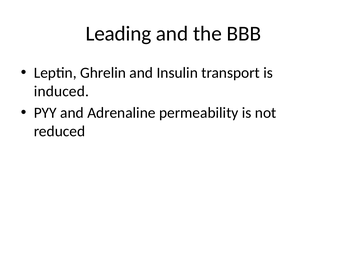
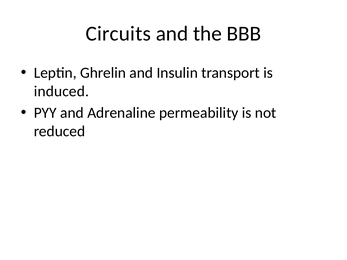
Leading: Leading -> Circuits
